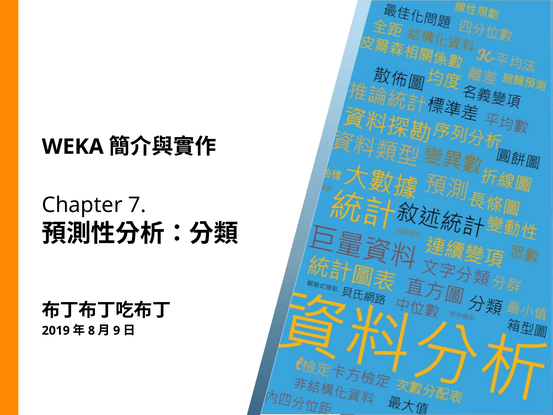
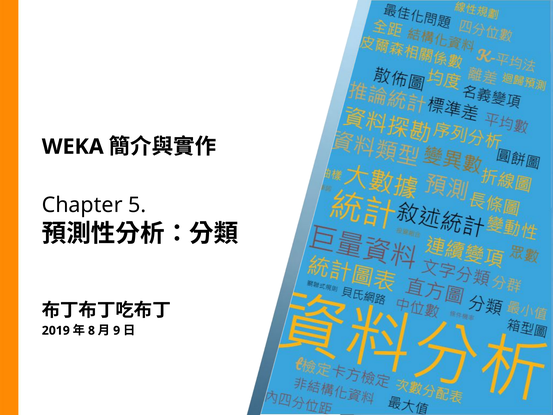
7: 7 -> 5
